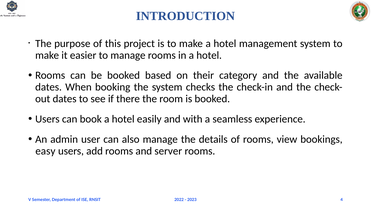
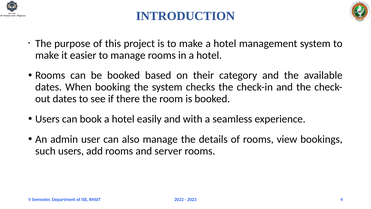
easy: easy -> such
